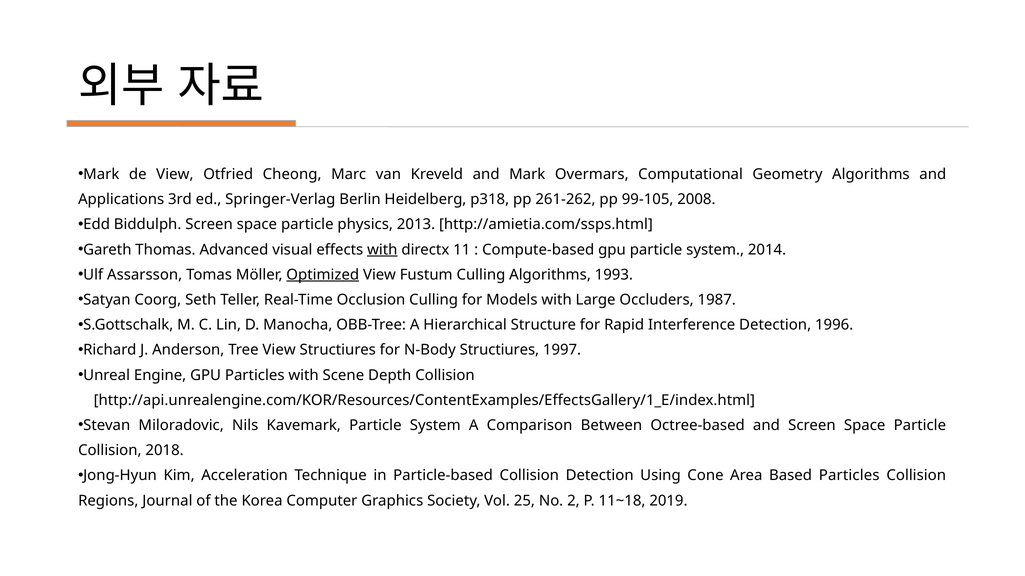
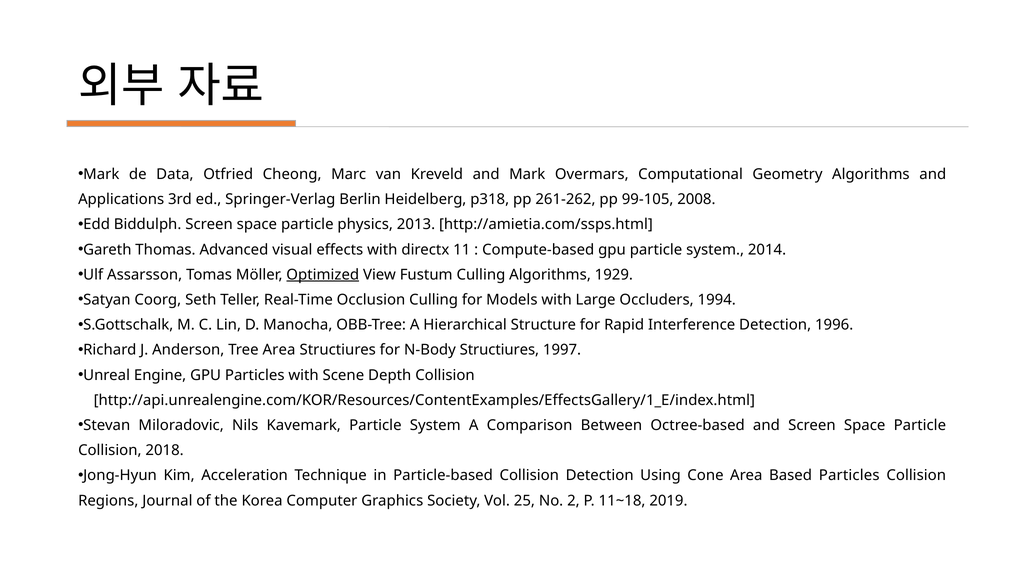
de View: View -> Data
with at (382, 250) underline: present -> none
1993: 1993 -> 1929
1987: 1987 -> 1994
Tree View: View -> Area
